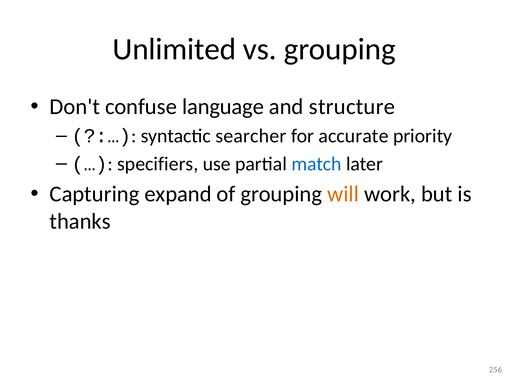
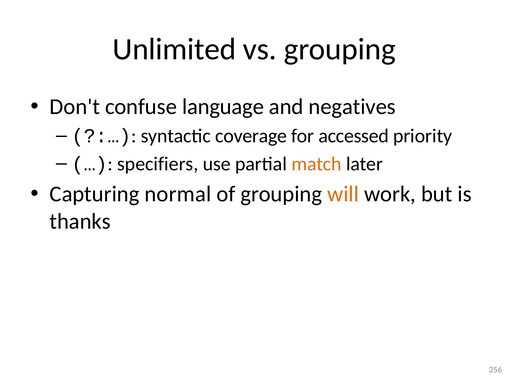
structure: structure -> negatives
searcher: searcher -> coverage
accurate: accurate -> accessed
match colour: blue -> orange
expand: expand -> normal
